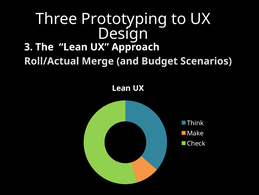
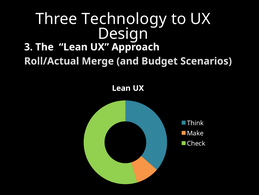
Prototyping: Prototyping -> Technology
